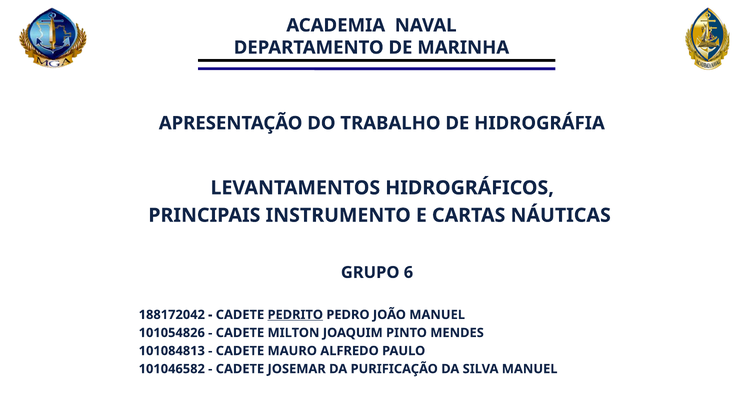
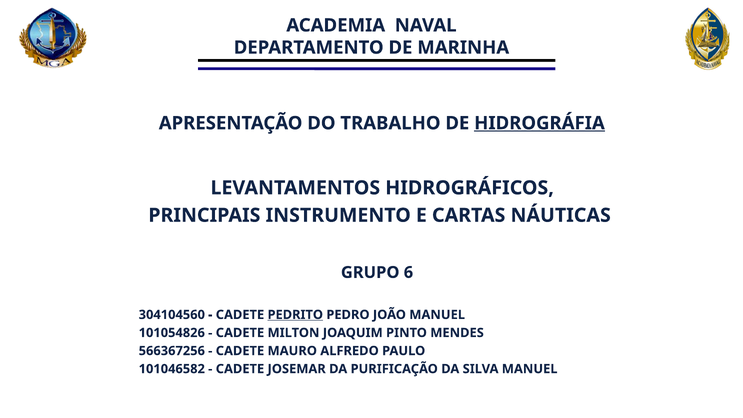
HIDROGRÁFIA underline: none -> present
188172042: 188172042 -> 304104560
101084813: 101084813 -> 566367256
